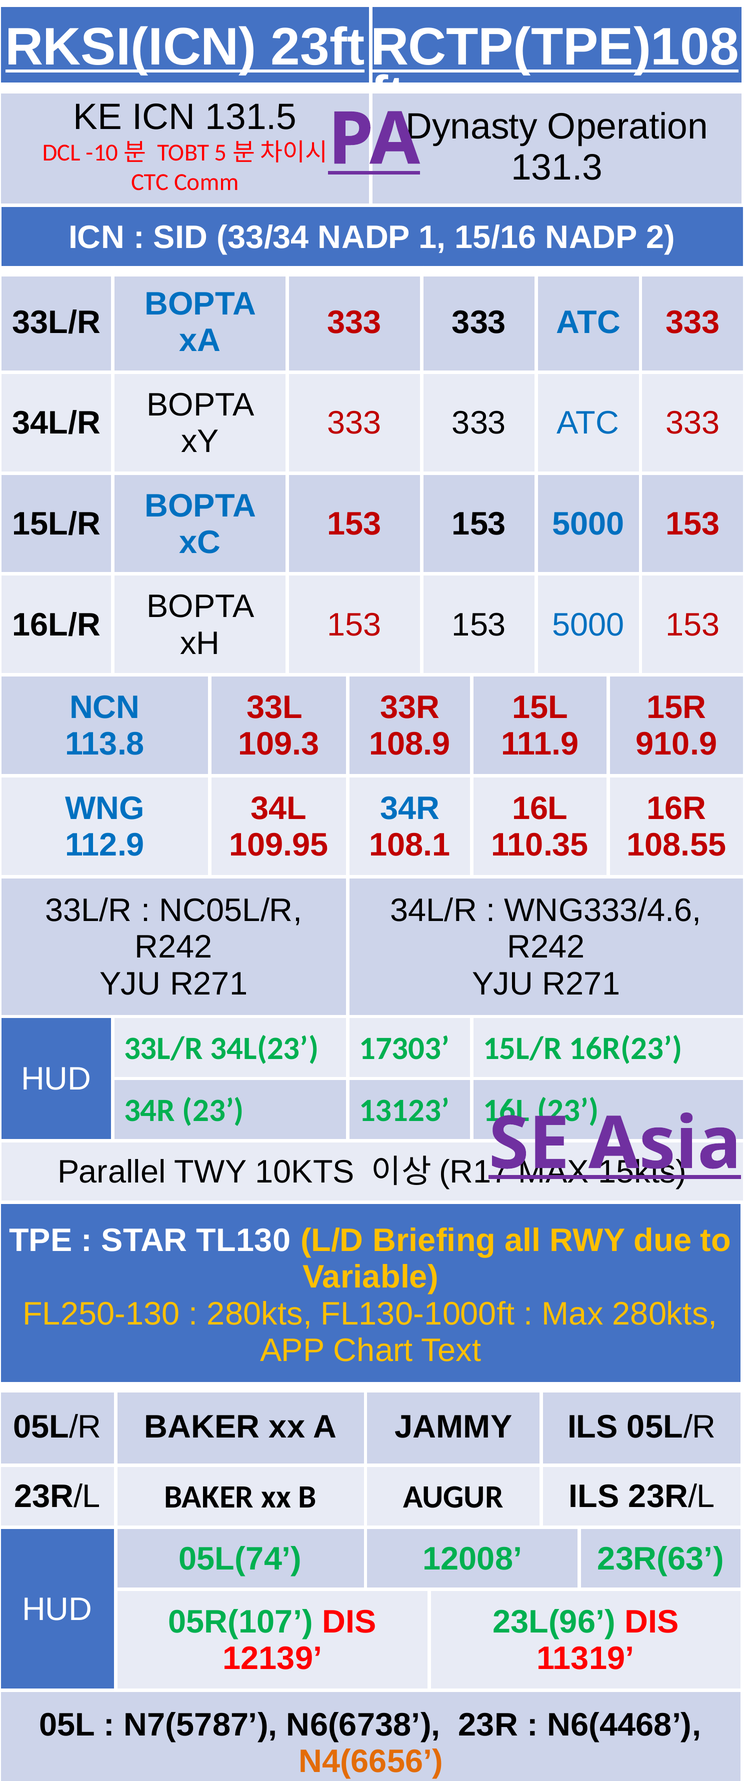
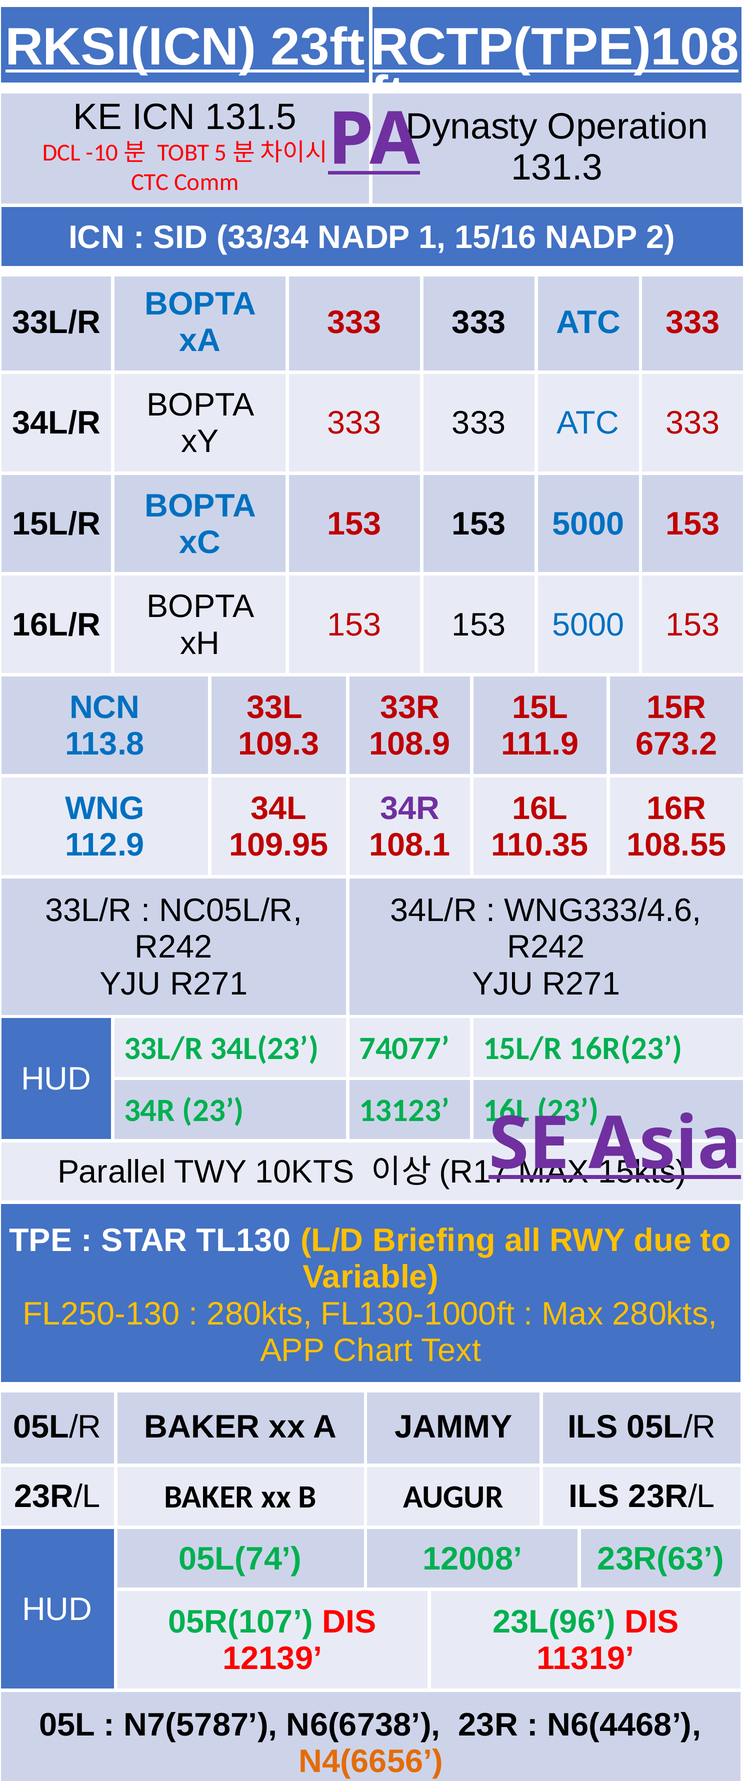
910.9: 910.9 -> 673.2
34R at (410, 808) colour: blue -> purple
17303: 17303 -> 74077
